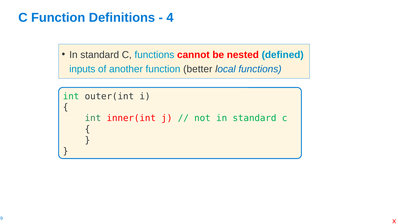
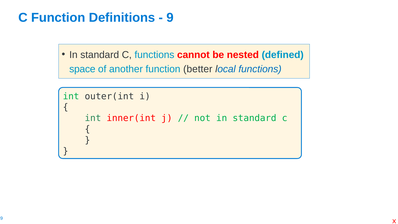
4: 4 -> 9
inputs: inputs -> space
